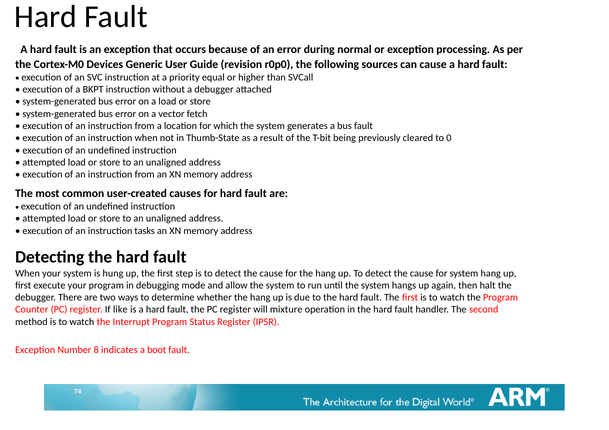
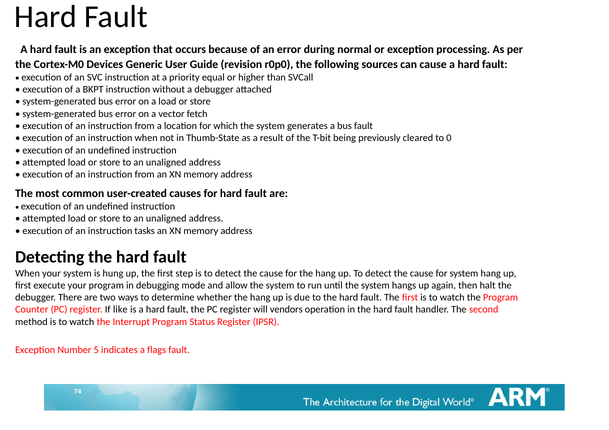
mixture: mixture -> vendors
8: 8 -> 5
boot: boot -> flags
